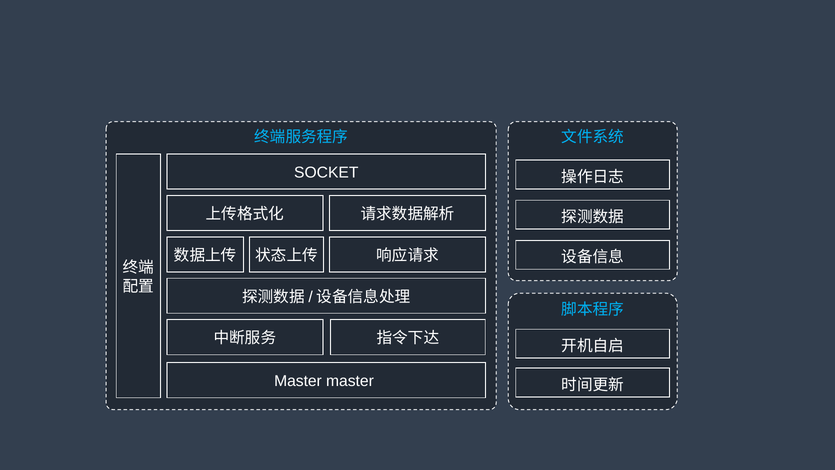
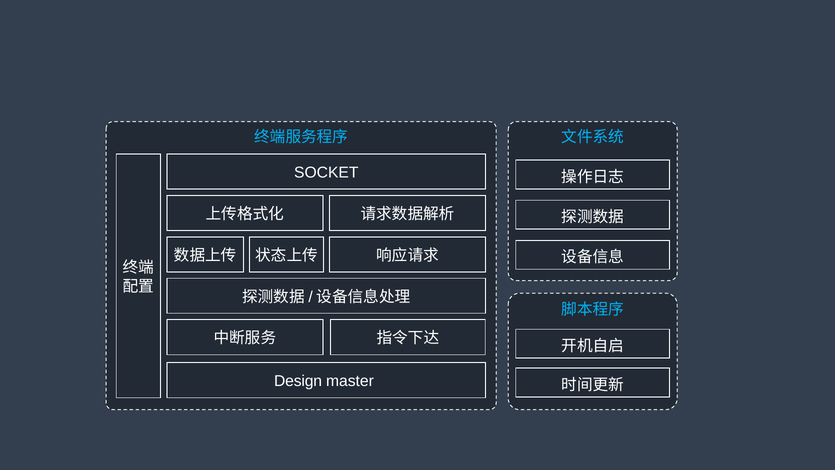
Master at (298, 381): Master -> Design
